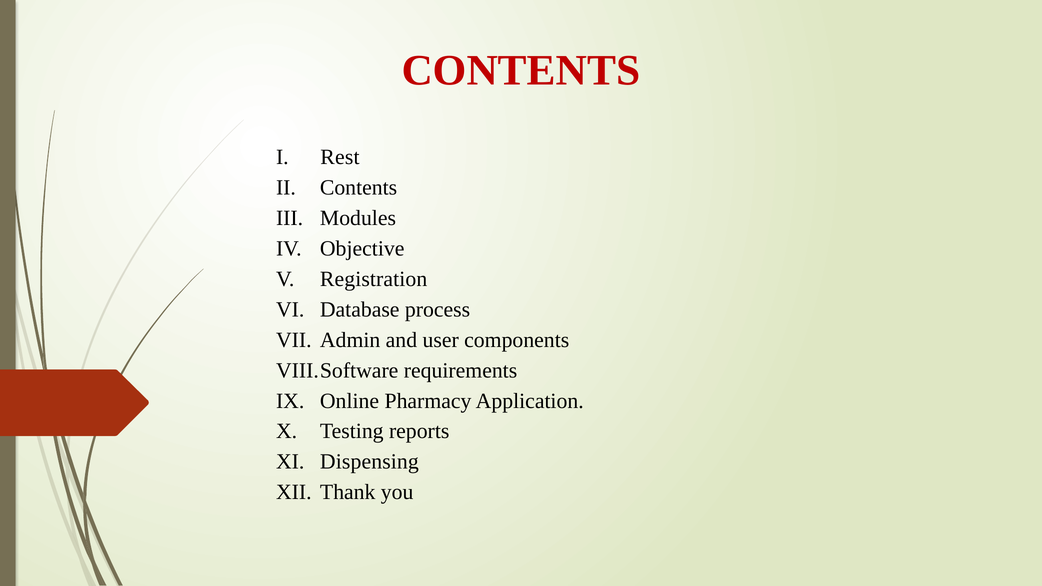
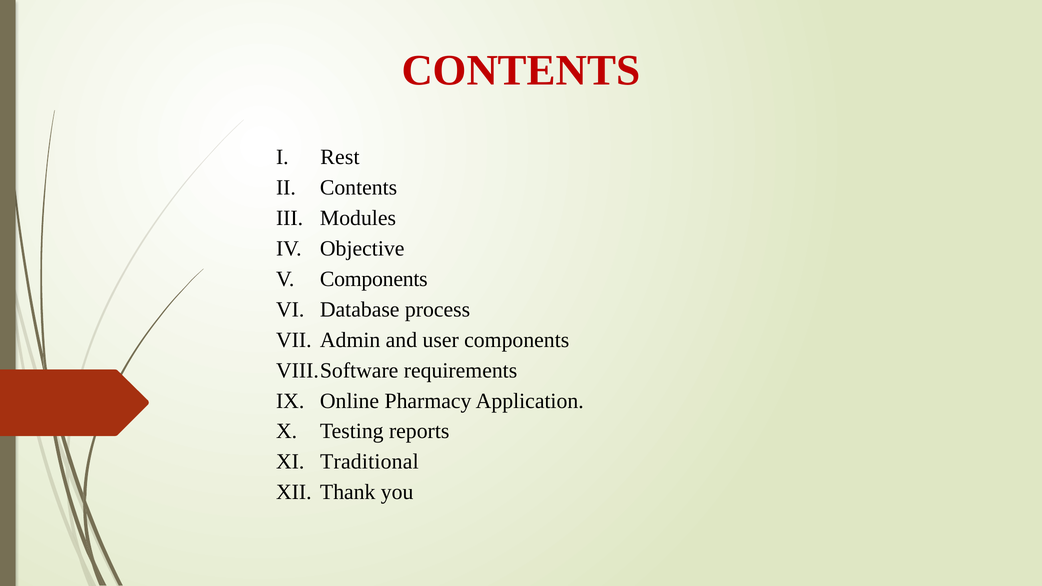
Registration at (374, 279): Registration -> Components
Dispensing: Dispensing -> Traditional
